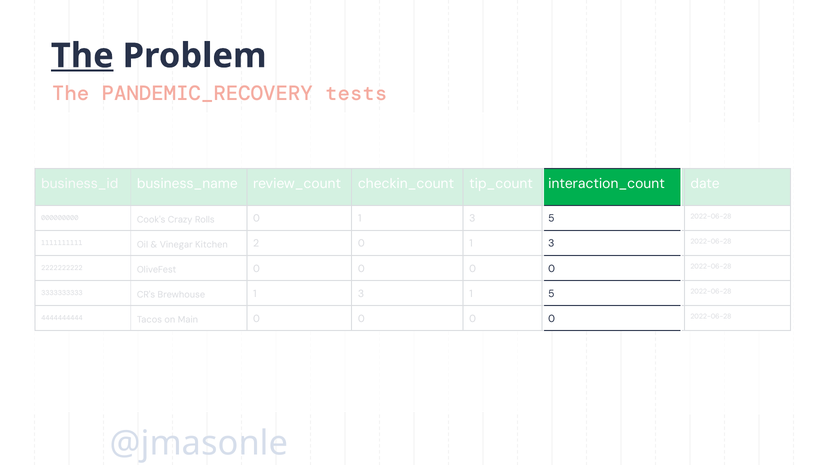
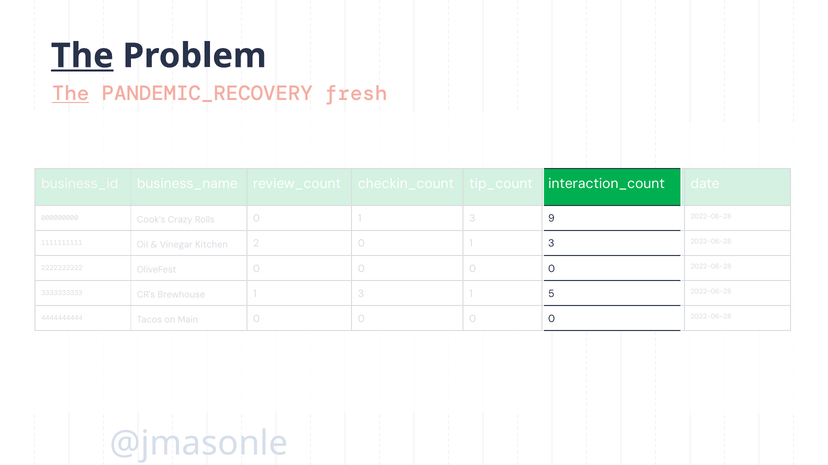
The at (71, 94) underline: none -> present
tests: tests -> fresh
5 at (551, 219): 5 -> 9
